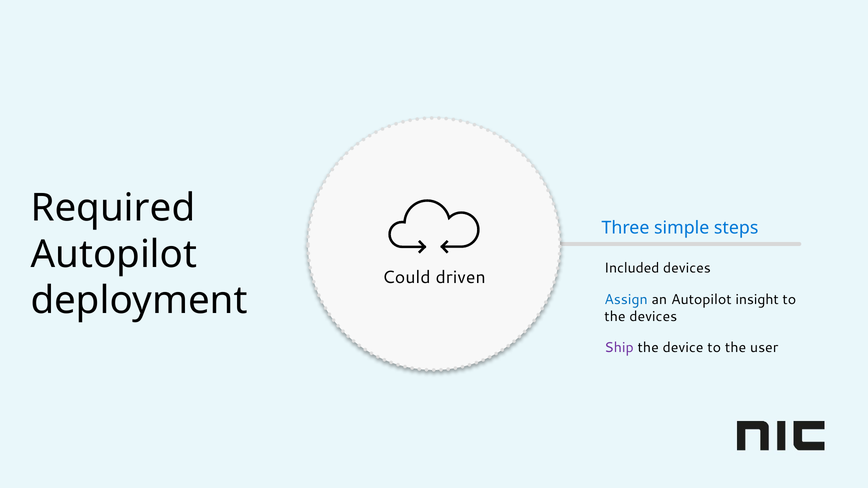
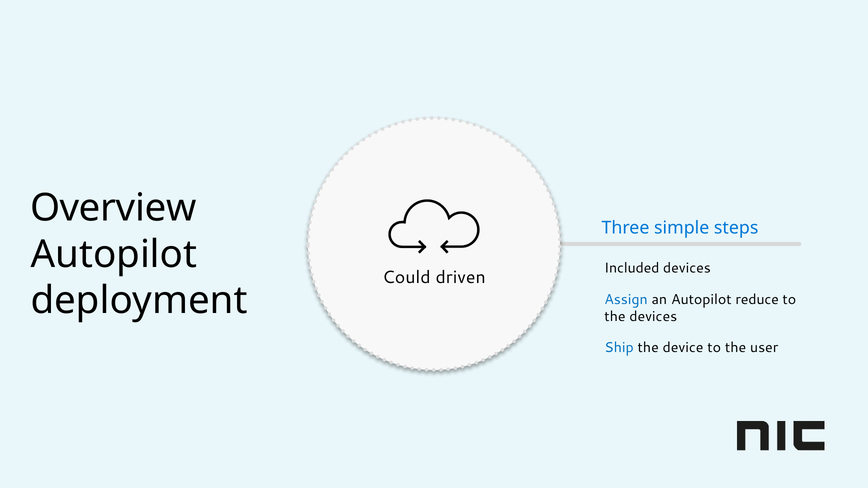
Required: Required -> Overview
insight: insight -> reduce
Ship colour: purple -> blue
